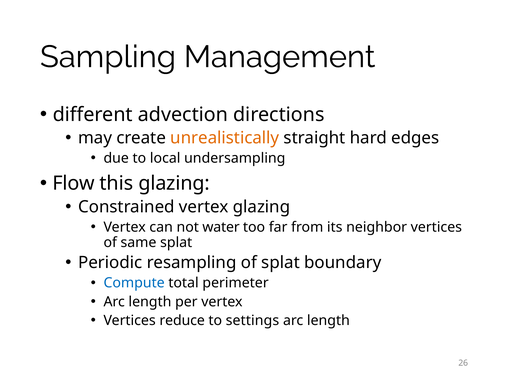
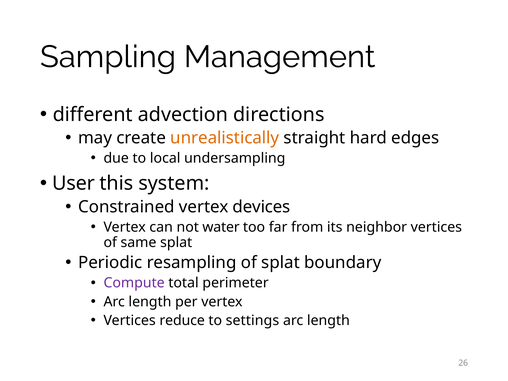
Flow: Flow -> User
this glazing: glazing -> system
vertex glazing: glazing -> devices
Compute colour: blue -> purple
